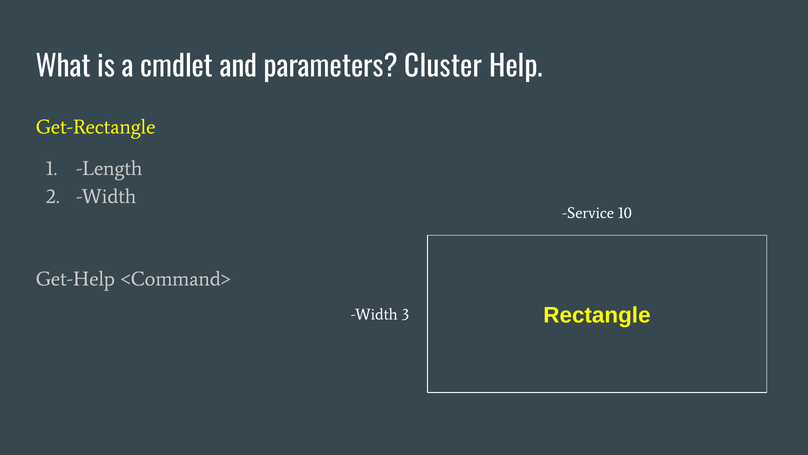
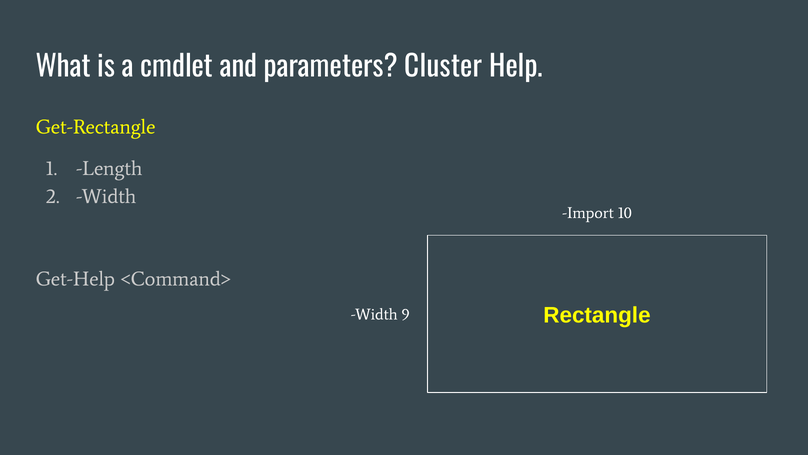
Service: Service -> Import
3: 3 -> 9
